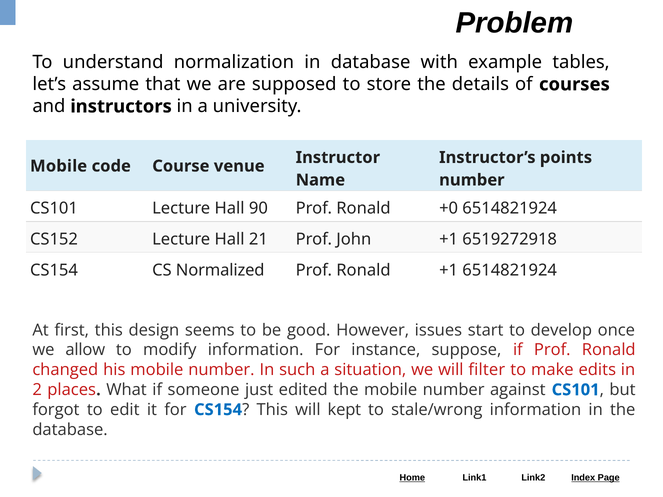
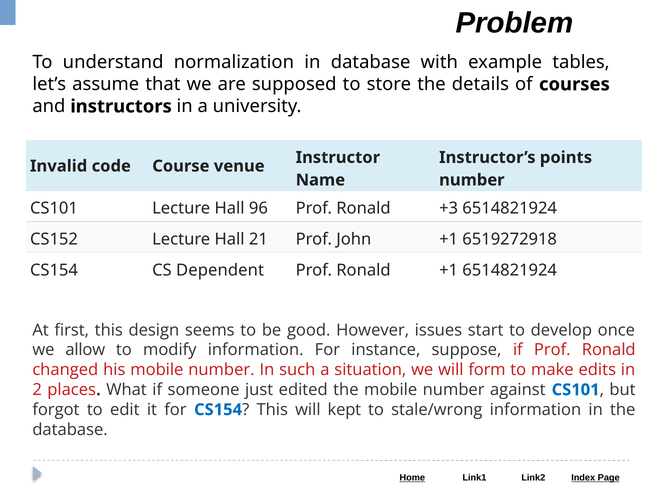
Mobile at (59, 166): Mobile -> Invalid
90: 90 -> 96
+0: +0 -> +3
Normalized: Normalized -> Dependent
filter: filter -> form
